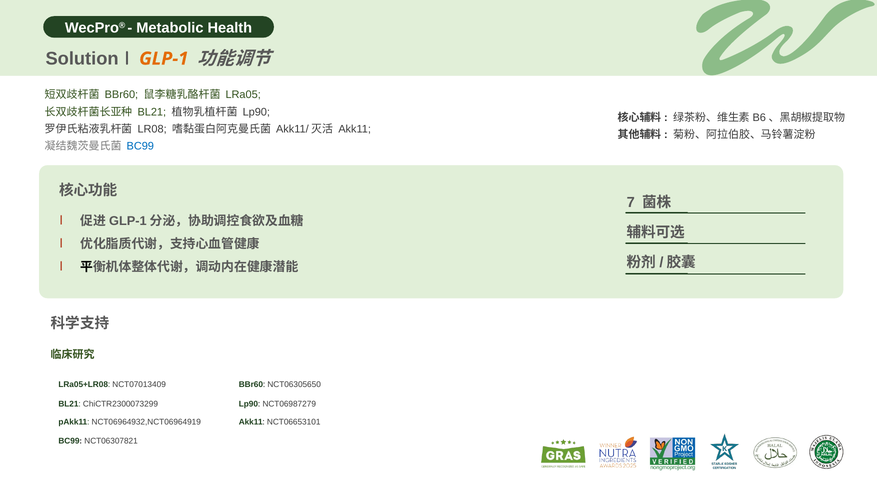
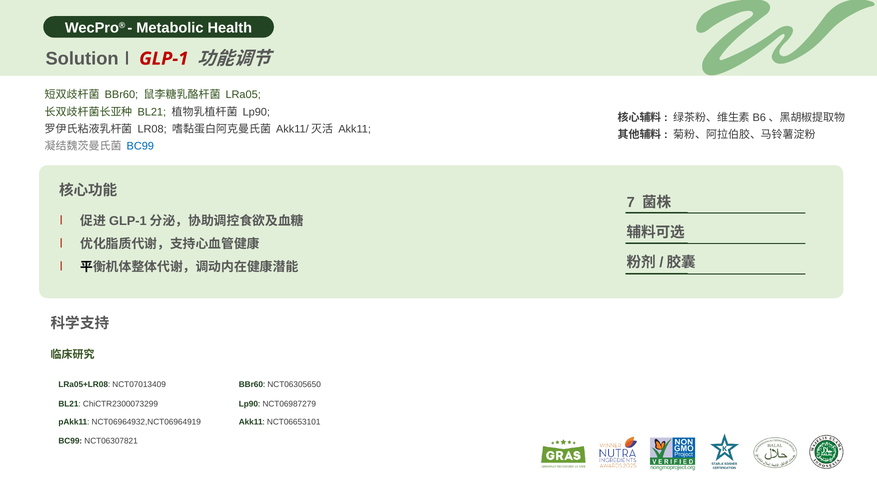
GLP-1 colour: orange -> red
